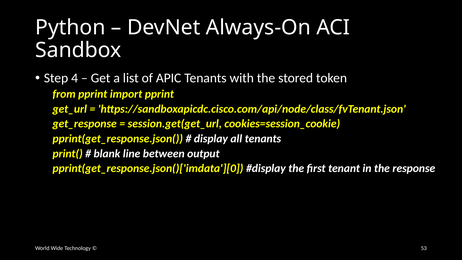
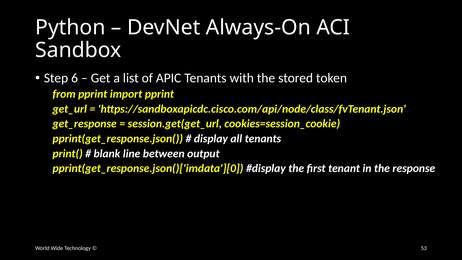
4: 4 -> 6
